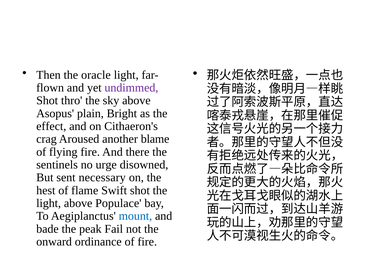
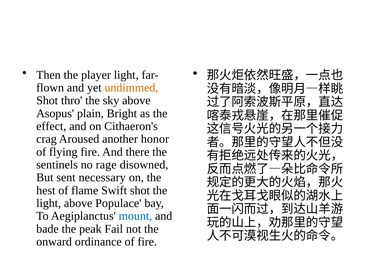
oracle: oracle -> player
undimmed colour: purple -> orange
blame: blame -> honor
urge: urge -> rage
